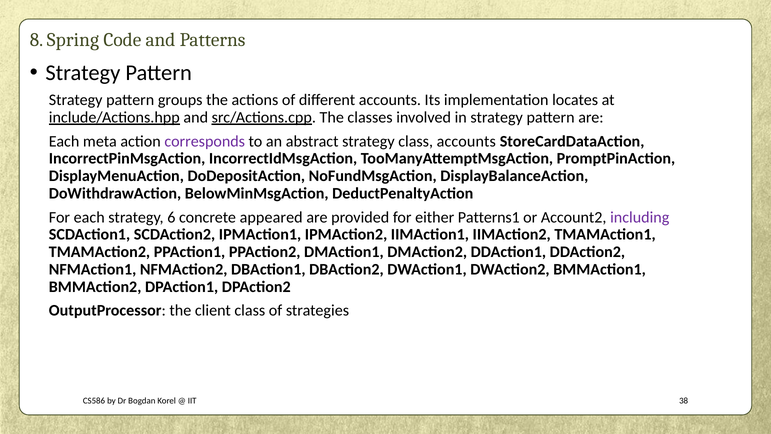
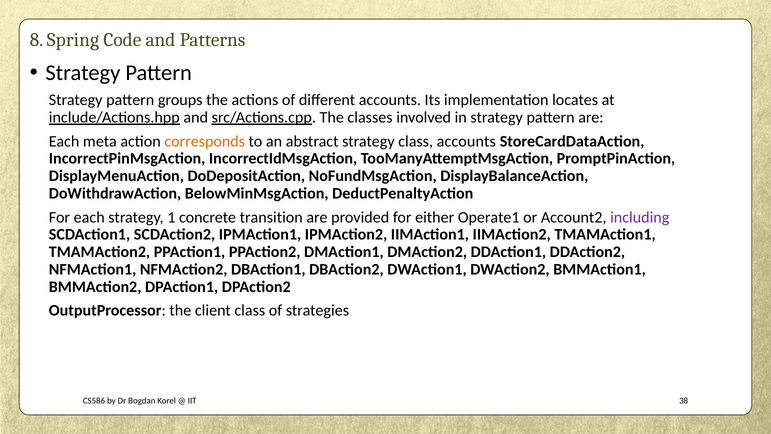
corresponds colour: purple -> orange
6: 6 -> 1
appeared: appeared -> transition
Patterns1: Patterns1 -> Operate1
